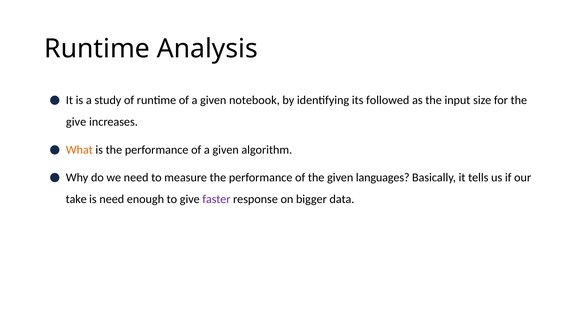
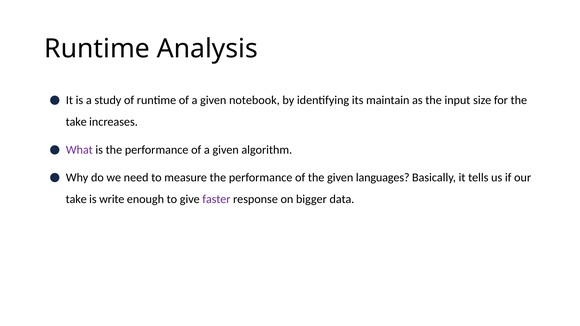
followed: followed -> maintain
give at (76, 122): give -> take
What colour: orange -> purple
is need: need -> write
